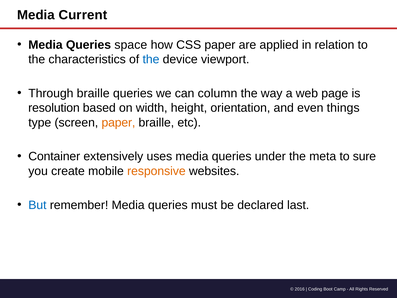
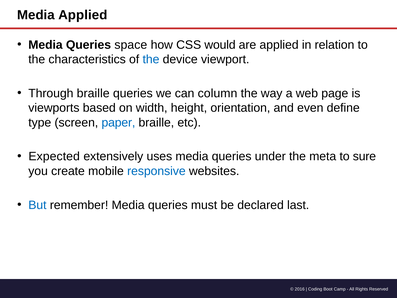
Media Current: Current -> Applied
CSS paper: paper -> would
resolution: resolution -> viewports
things: things -> define
paper at (118, 122) colour: orange -> blue
Container: Container -> Expected
responsive colour: orange -> blue
